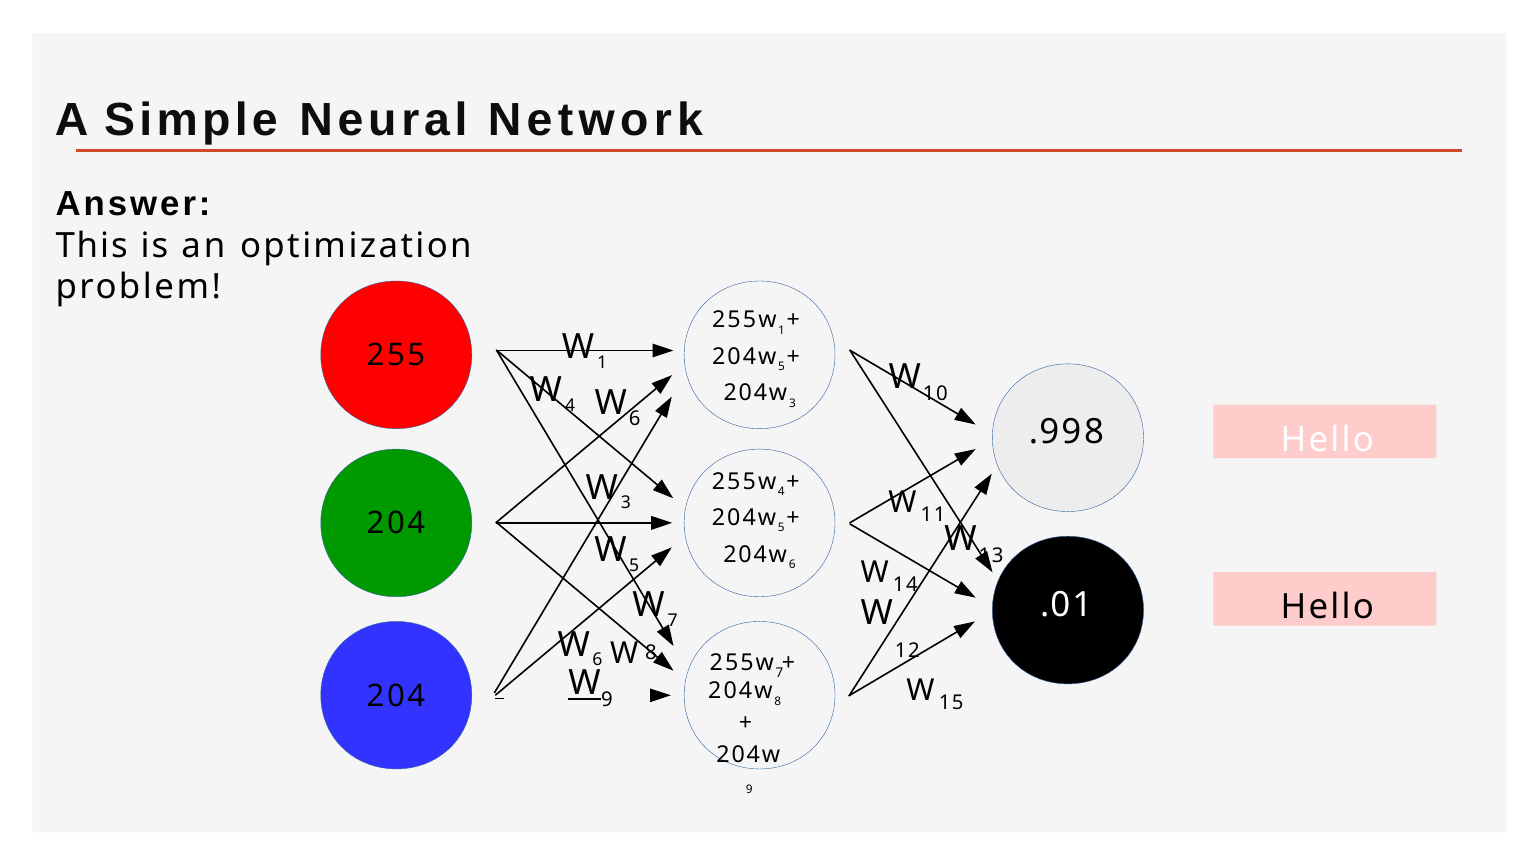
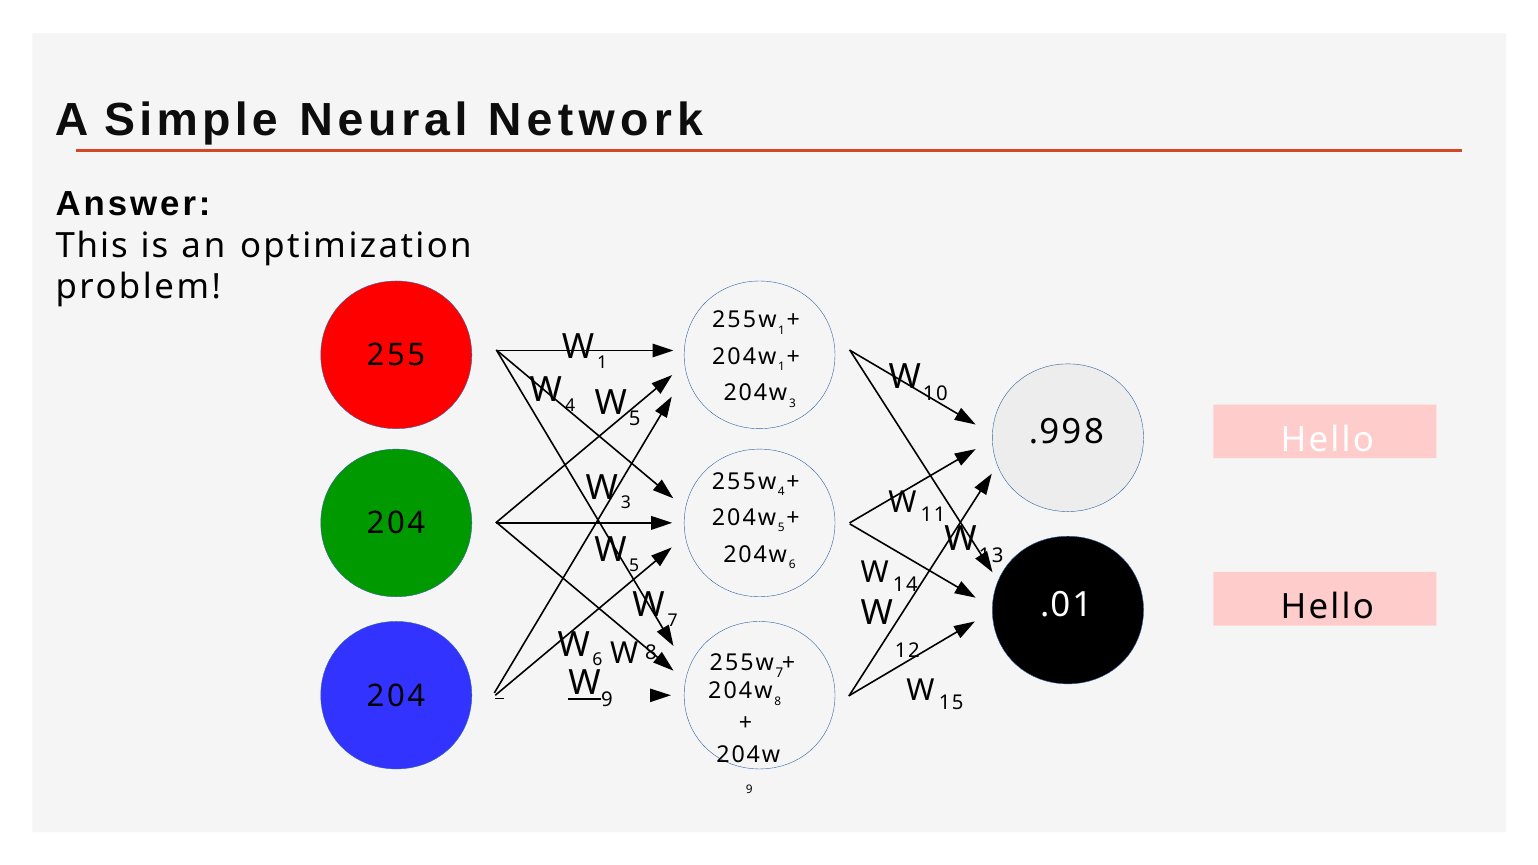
5 at (782, 367): 5 -> 1
6 at (635, 419): 6 -> 5
